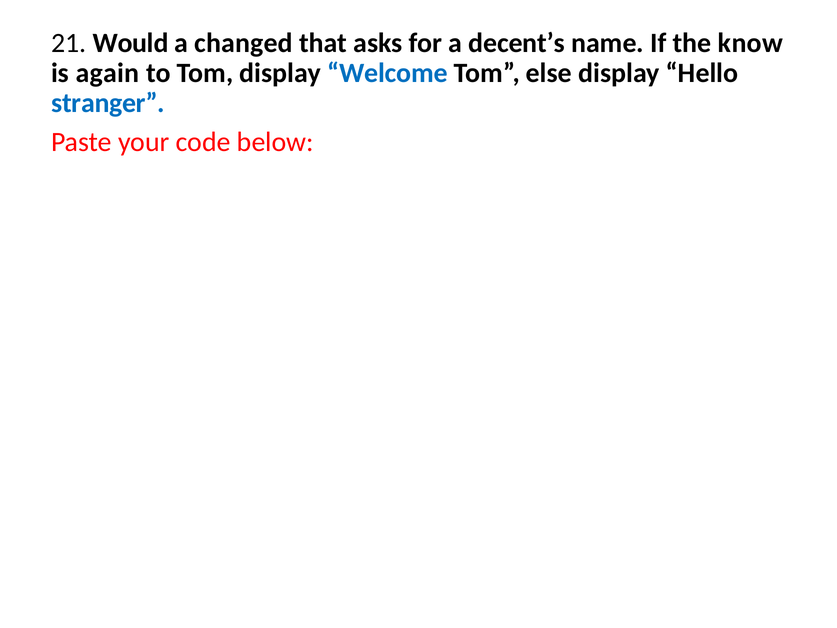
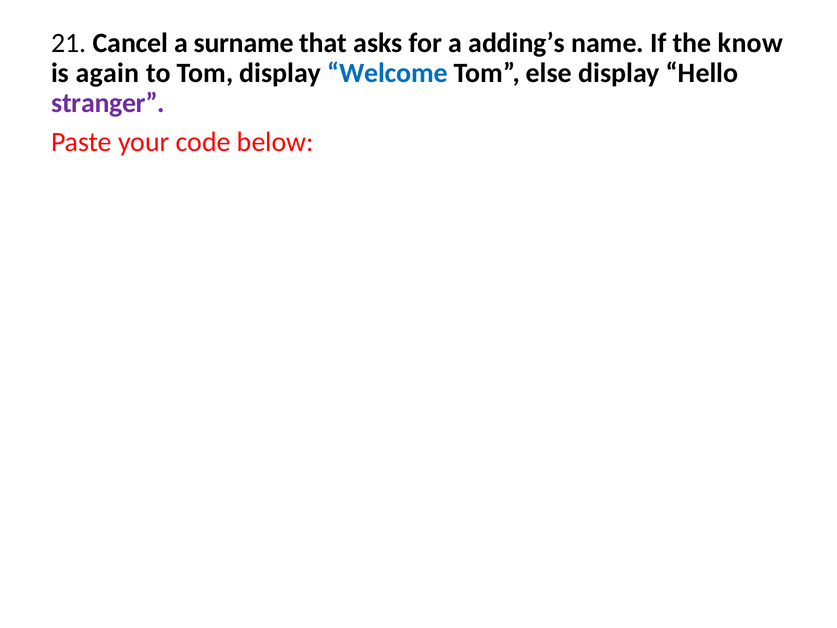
Would: Would -> Cancel
changed: changed -> surname
decent’s: decent’s -> adding’s
stranger colour: blue -> purple
